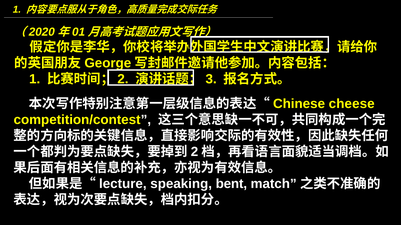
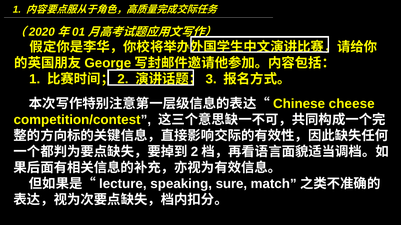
bent: bent -> sure
